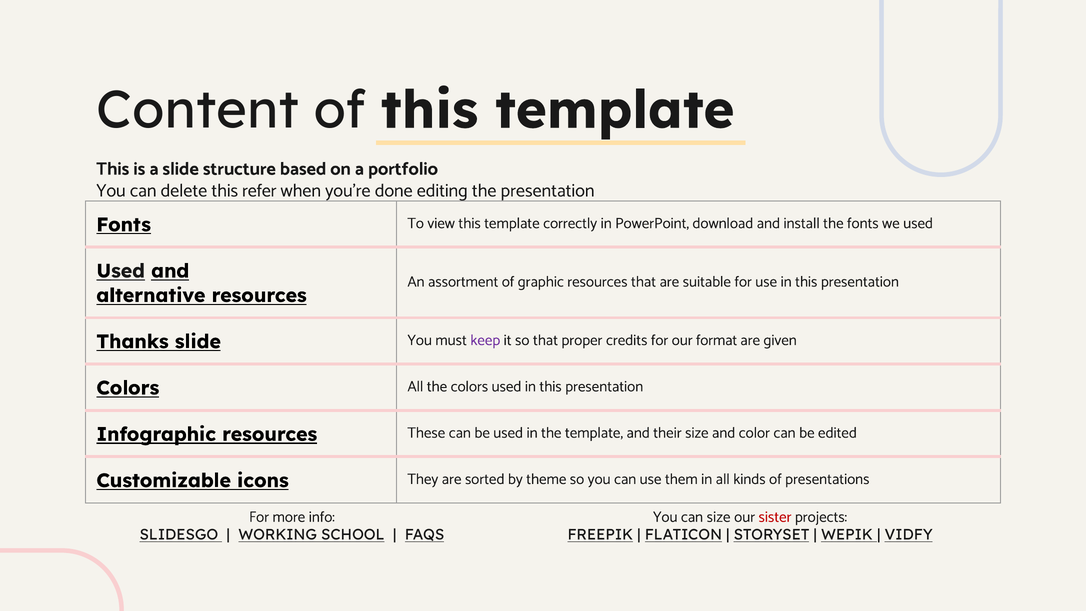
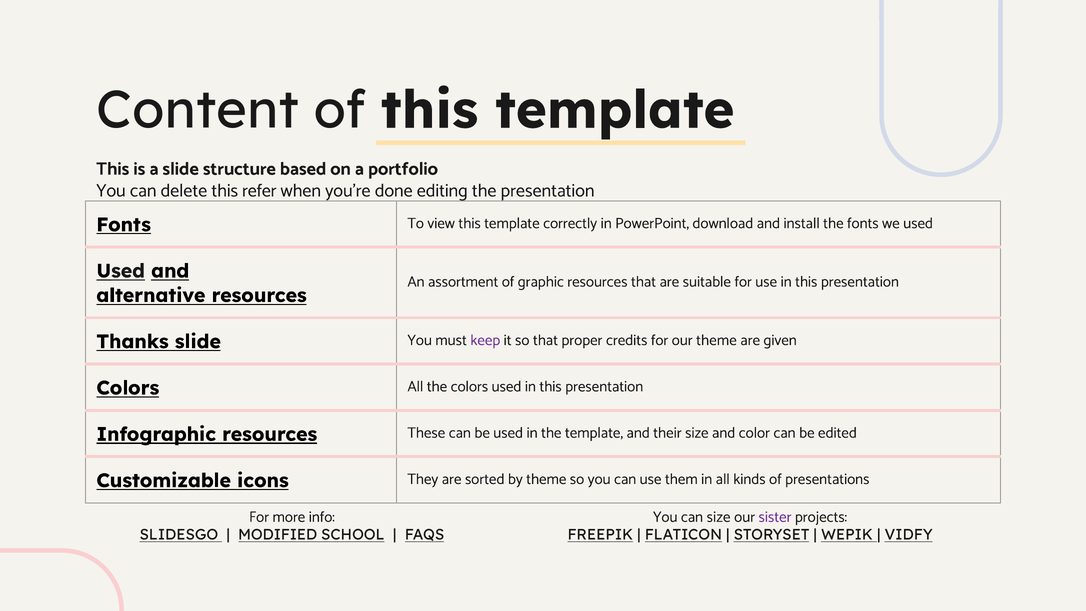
our format: format -> theme
sister colour: red -> purple
WORKING: WORKING -> MODIFIED
